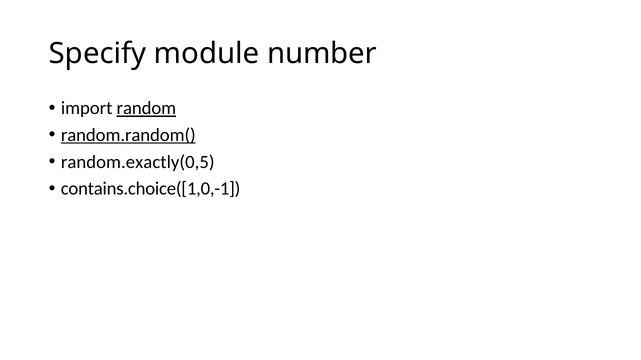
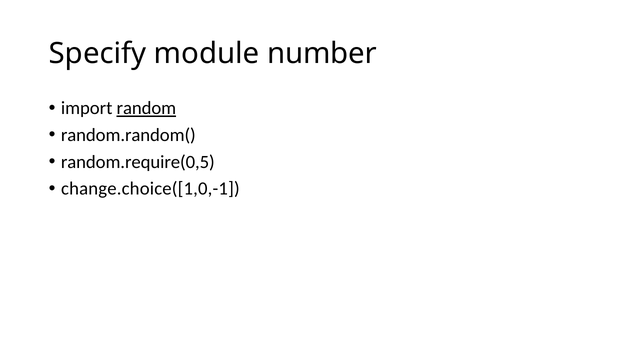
random.random( underline: present -> none
random.exactly(0,5: random.exactly(0,5 -> random.require(0,5
contains.choice([1,0,-1: contains.choice([1,0,-1 -> change.choice([1,0,-1
